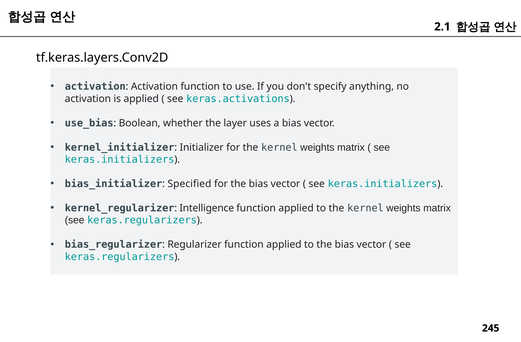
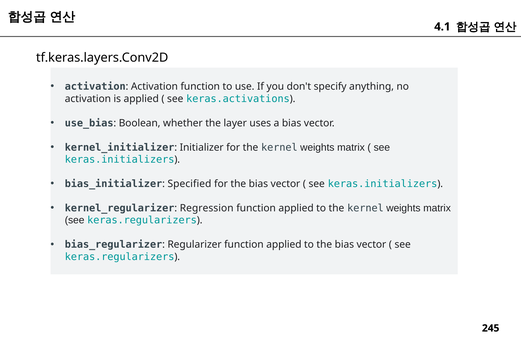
2.1: 2.1 -> 4.1
Intelligence: Intelligence -> Regression
